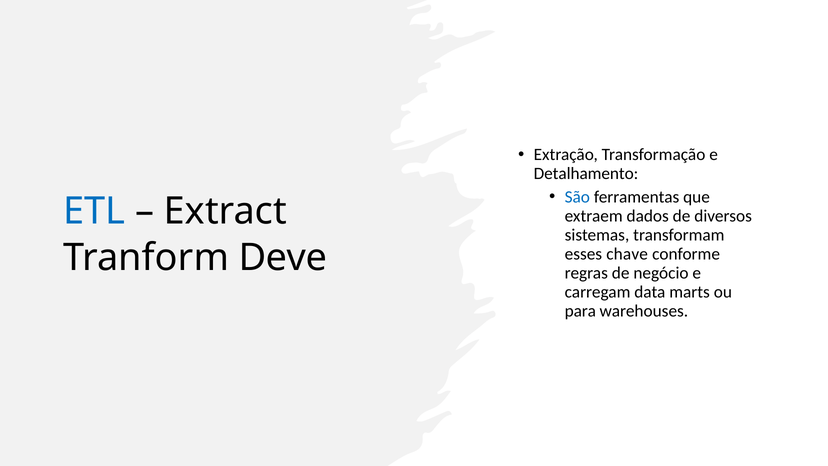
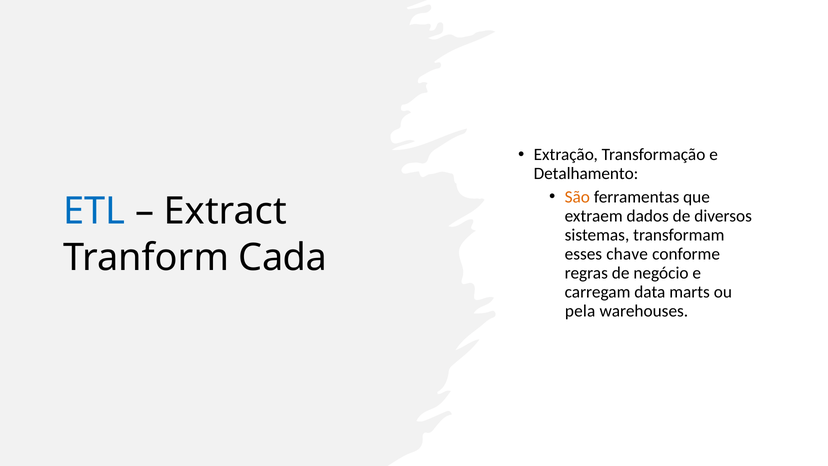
São colour: blue -> orange
Deve: Deve -> Cada
para: para -> pela
